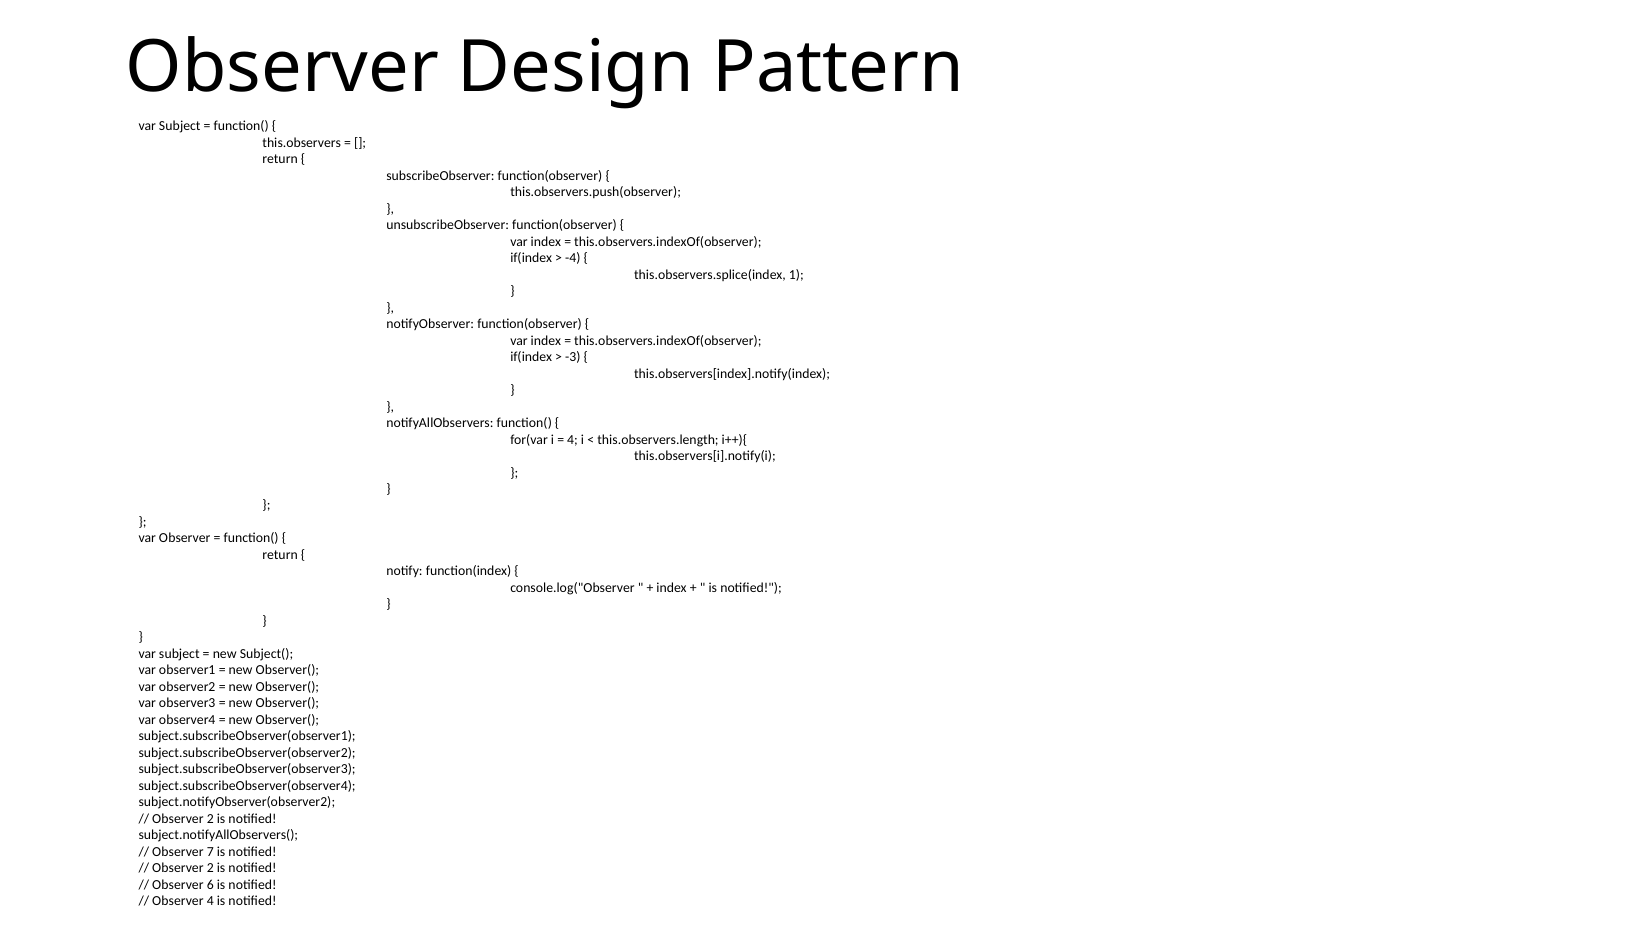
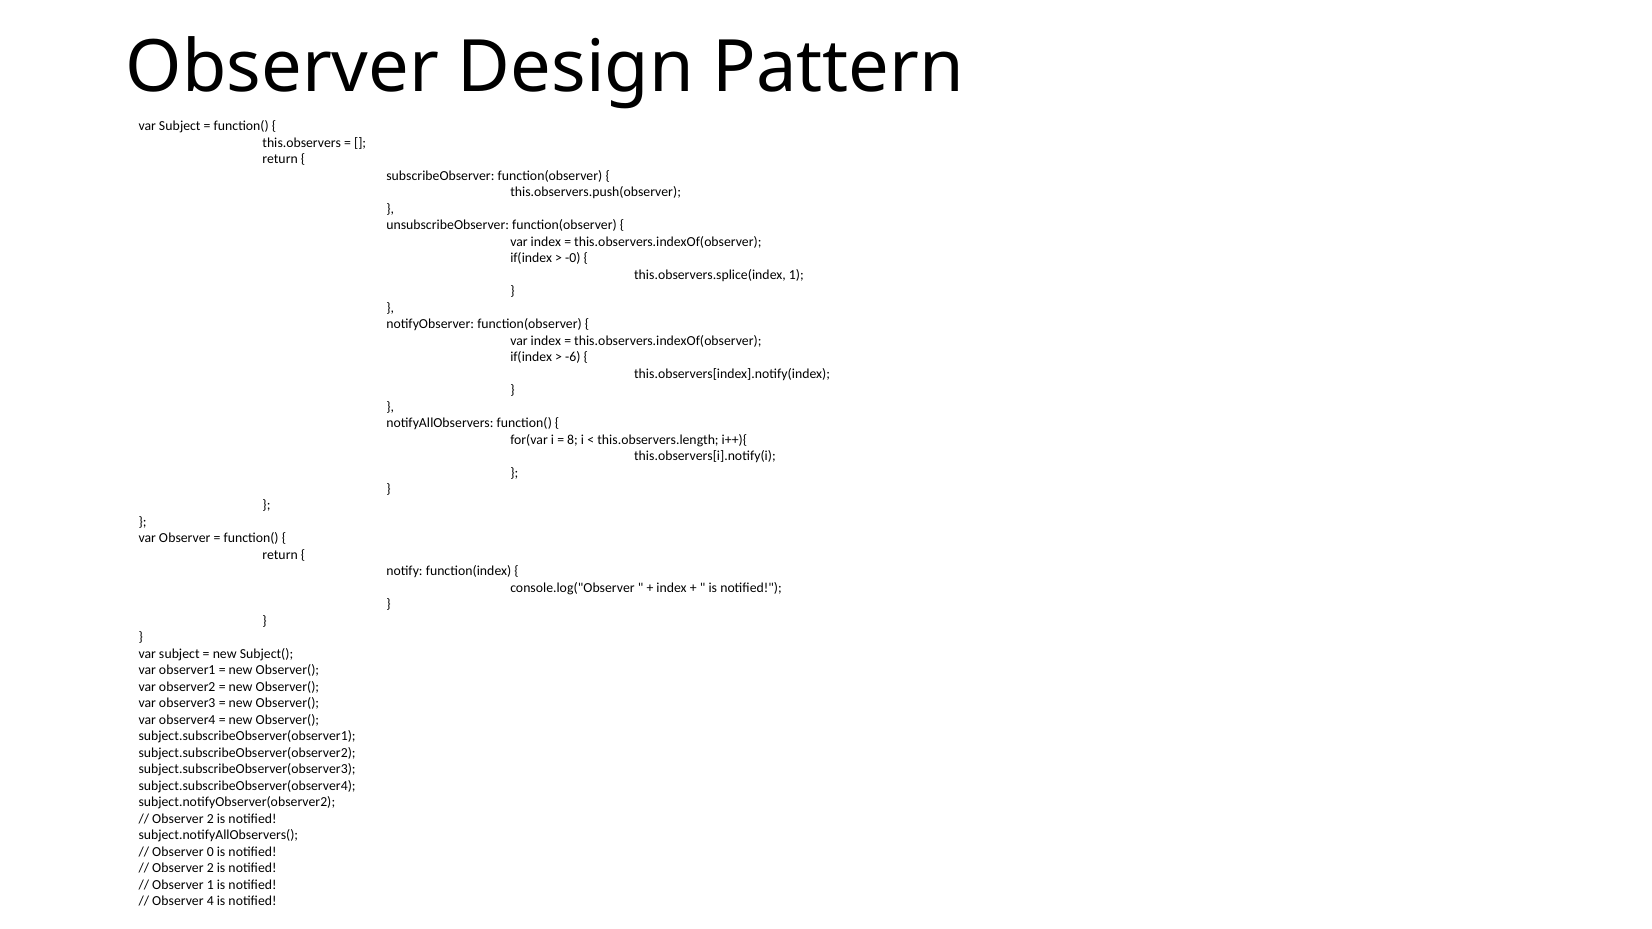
-4: -4 -> -0
-3: -3 -> -6
4 at (572, 440): 4 -> 8
7: 7 -> 0
Observer 6: 6 -> 1
